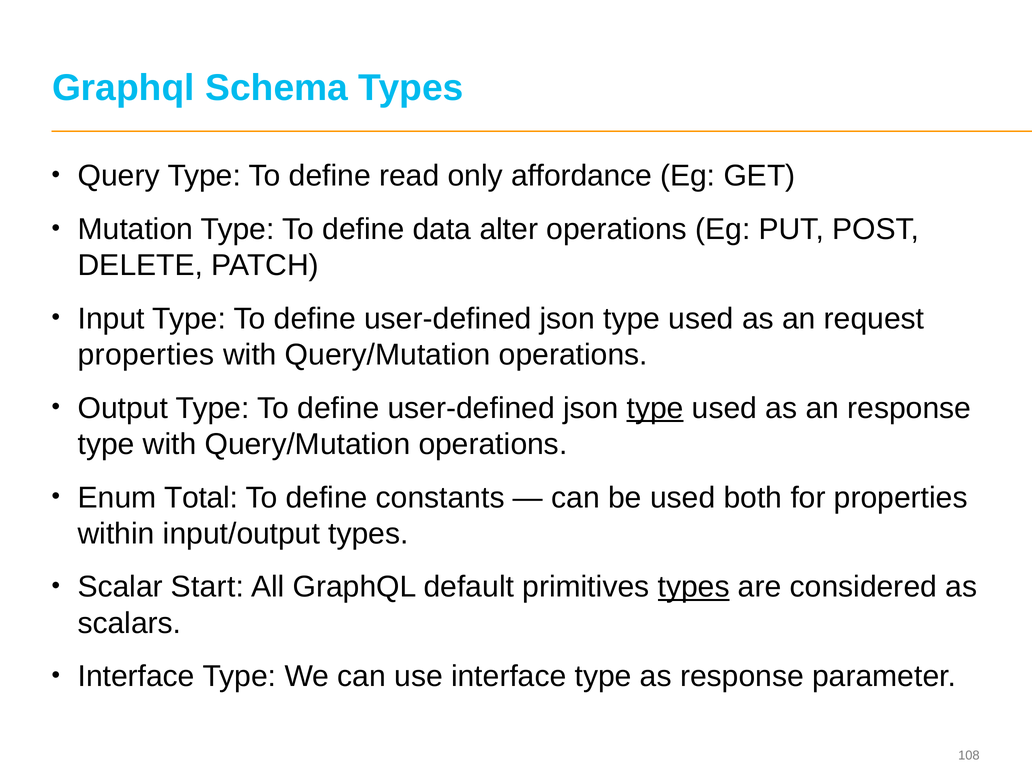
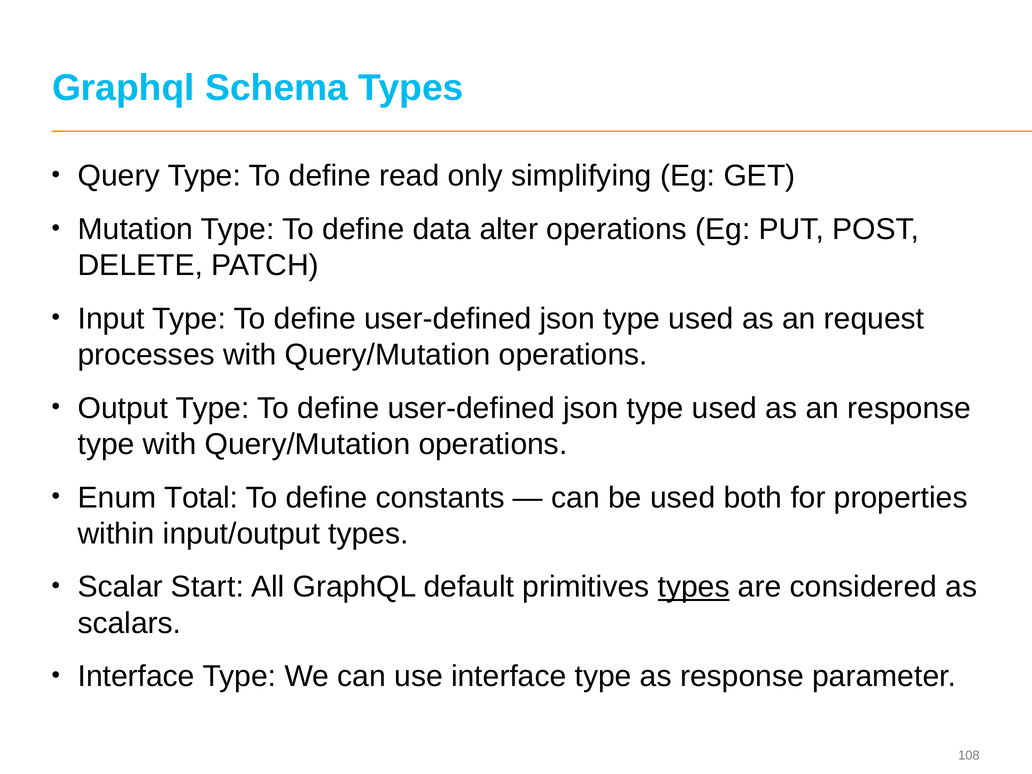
affordance: affordance -> simplifying
properties at (146, 355): properties -> processes
type at (655, 408) underline: present -> none
